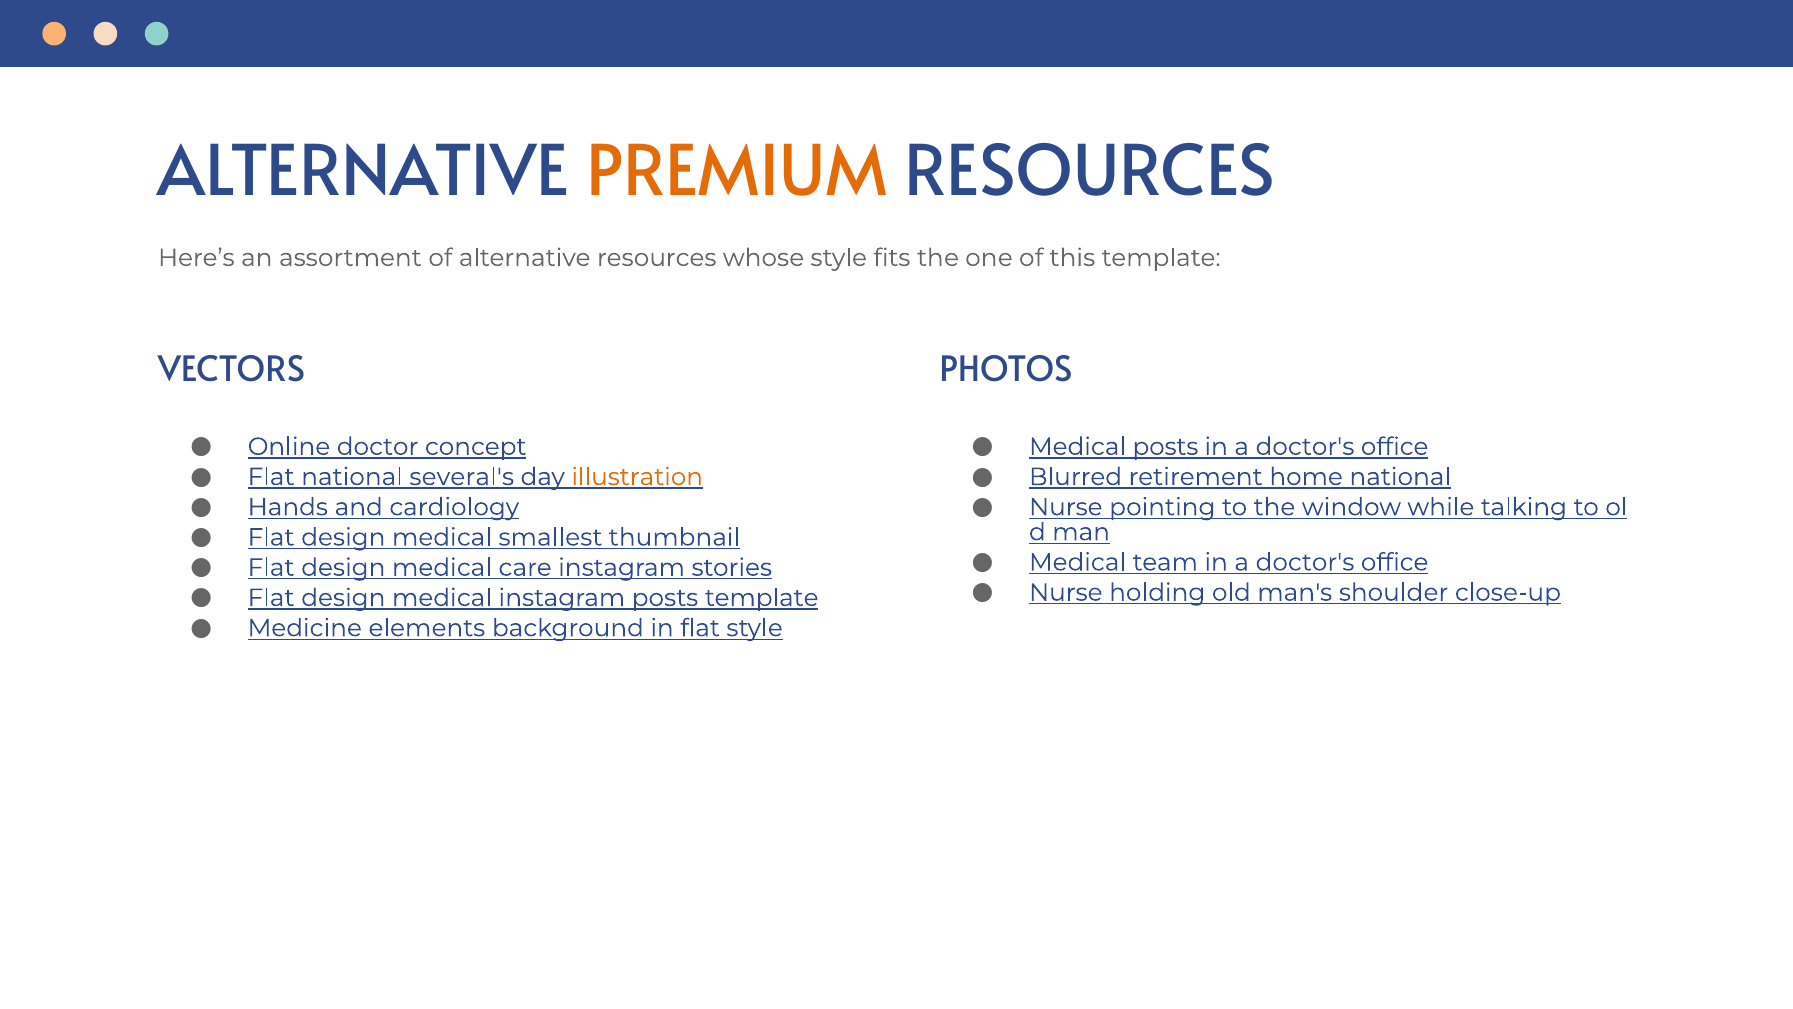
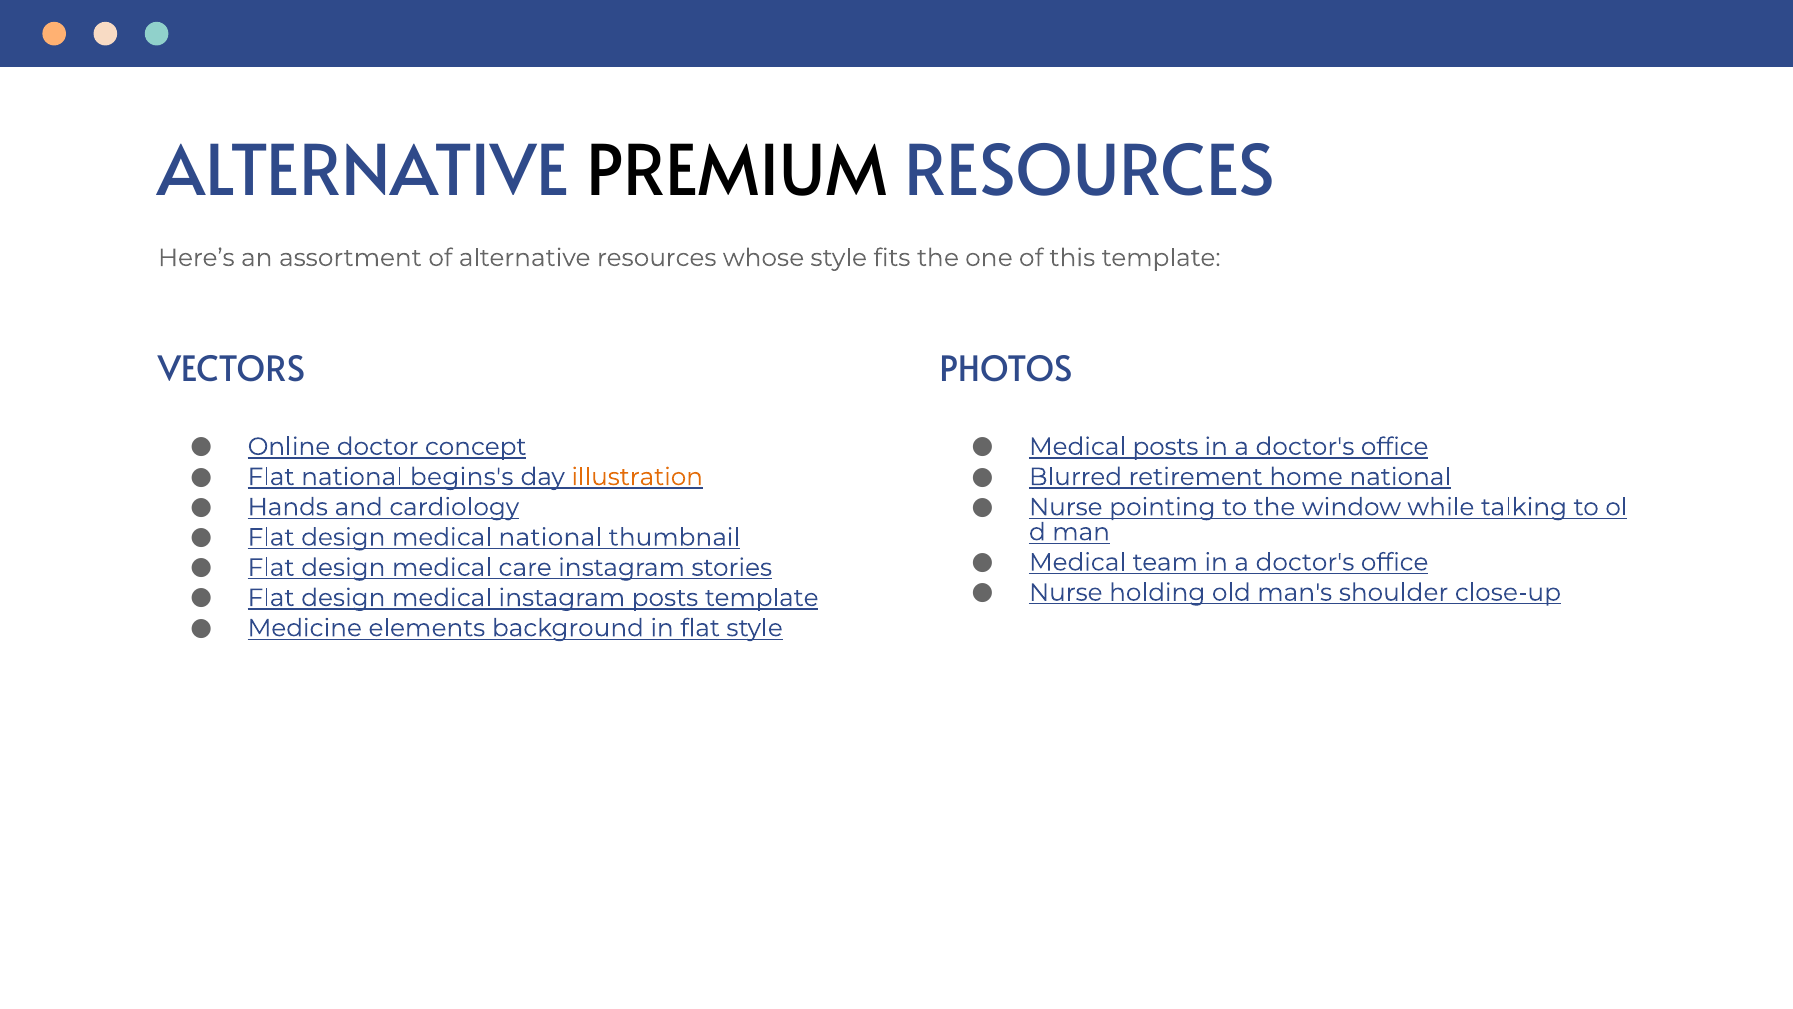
PREMIUM colour: orange -> black
several's: several's -> begins's
medical smallest: smallest -> national
